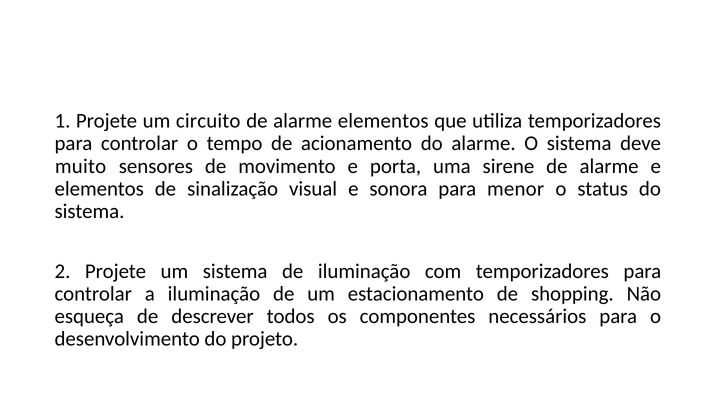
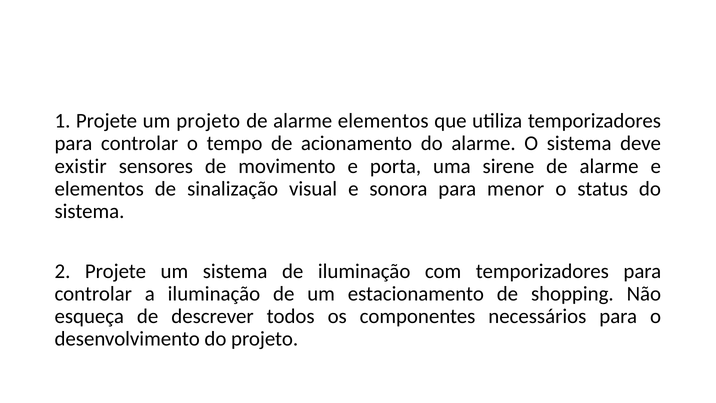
um circuito: circuito -> projeto
muito: muito -> existir
